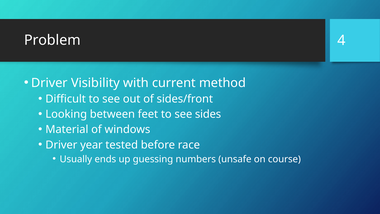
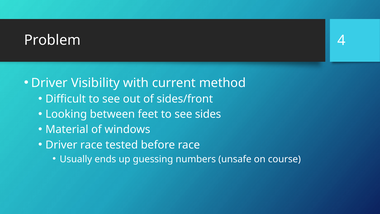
Driver year: year -> race
